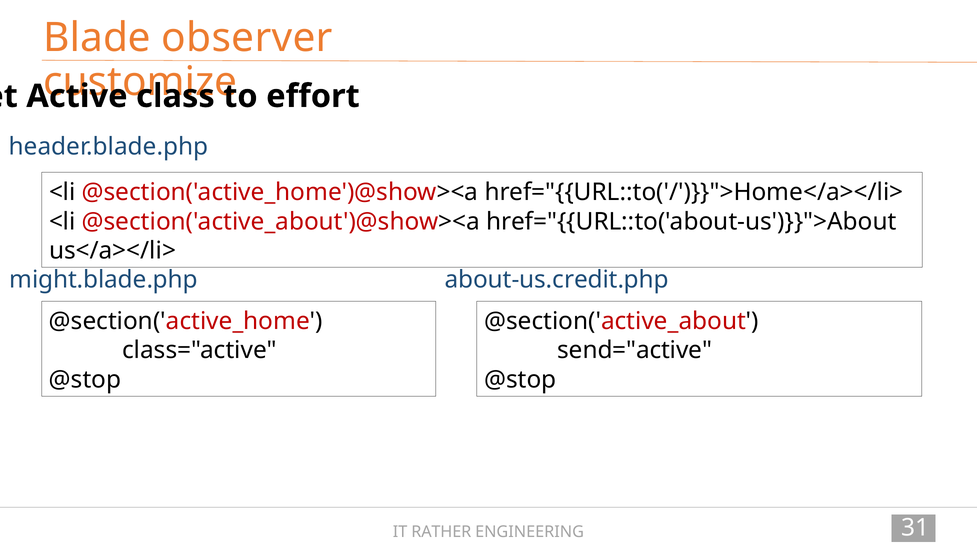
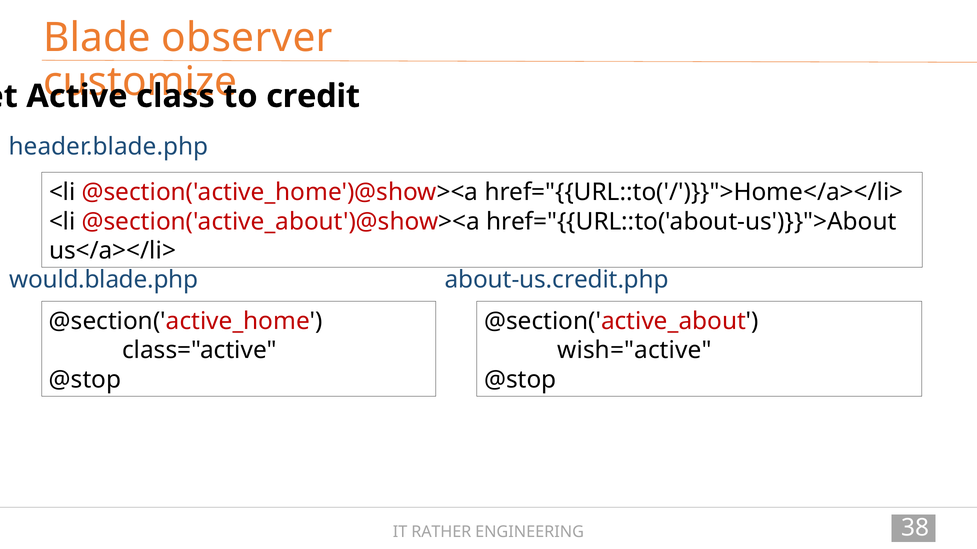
effort: effort -> credit
might.blade.php: might.blade.php -> would.blade.php
send="active: send="active -> wish="active
31: 31 -> 38
